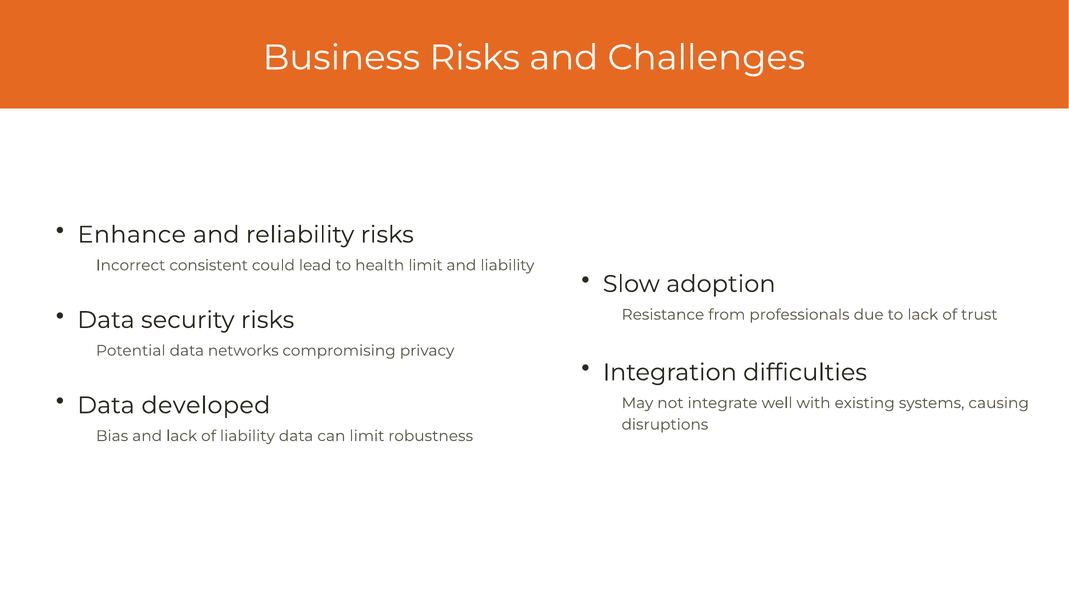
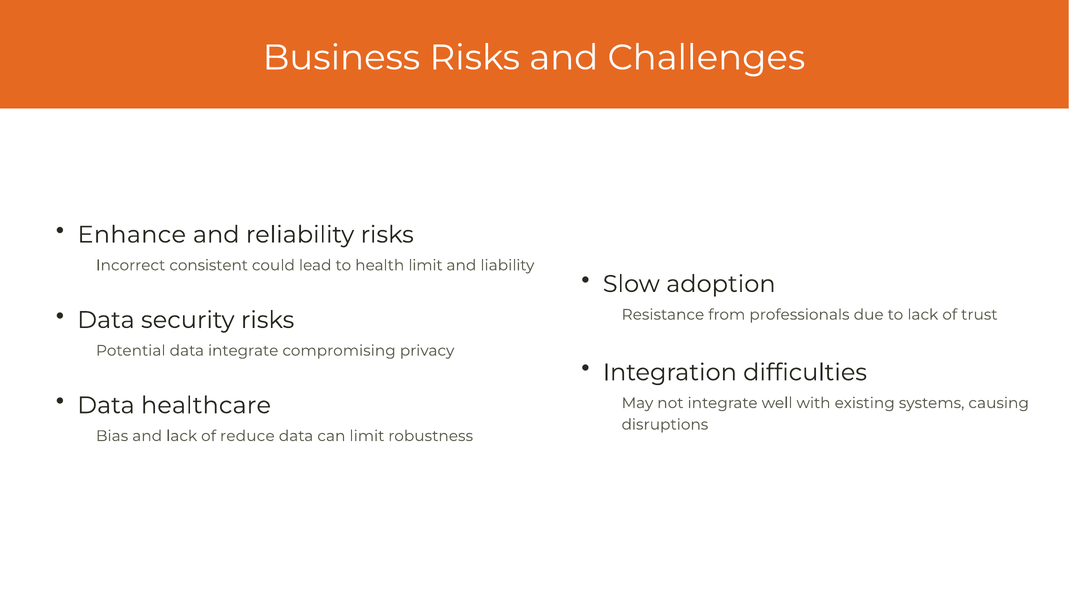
data networks: networks -> integrate
developed: developed -> healthcare
of liability: liability -> reduce
